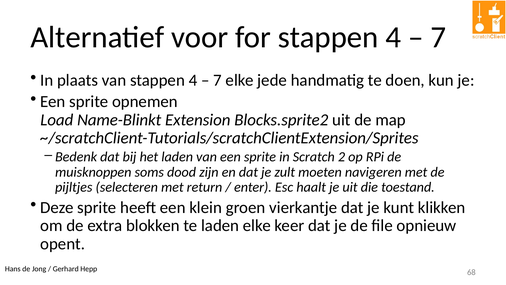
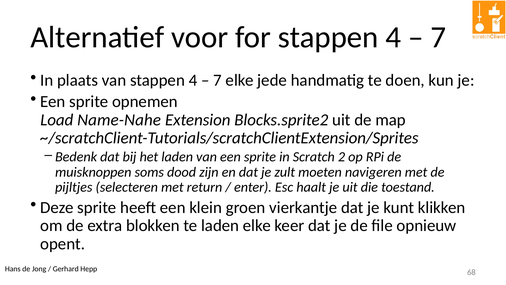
Name-Blinkt: Name-Blinkt -> Name-Nahe
